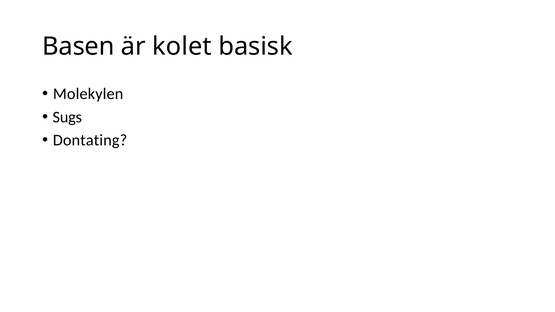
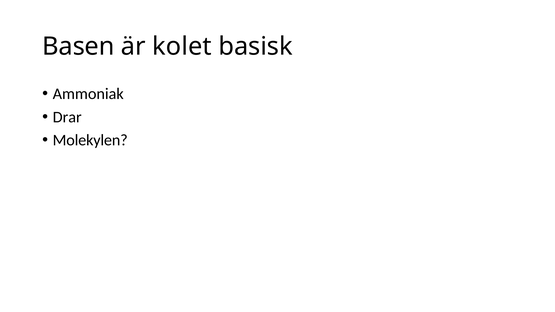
Molekylen: Molekylen -> Ammoniak
Sugs: Sugs -> Drar
Dontating: Dontating -> Molekylen
